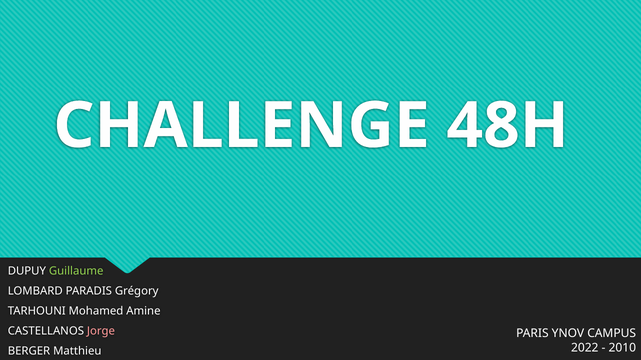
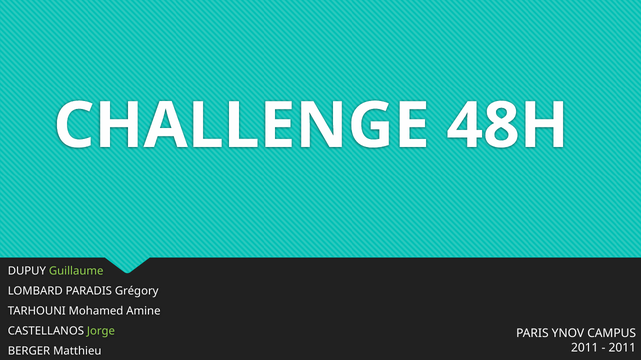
Jorge colour: pink -> light green
2022 at (585, 348): 2022 -> 2011
2010 at (622, 348): 2010 -> 2011
